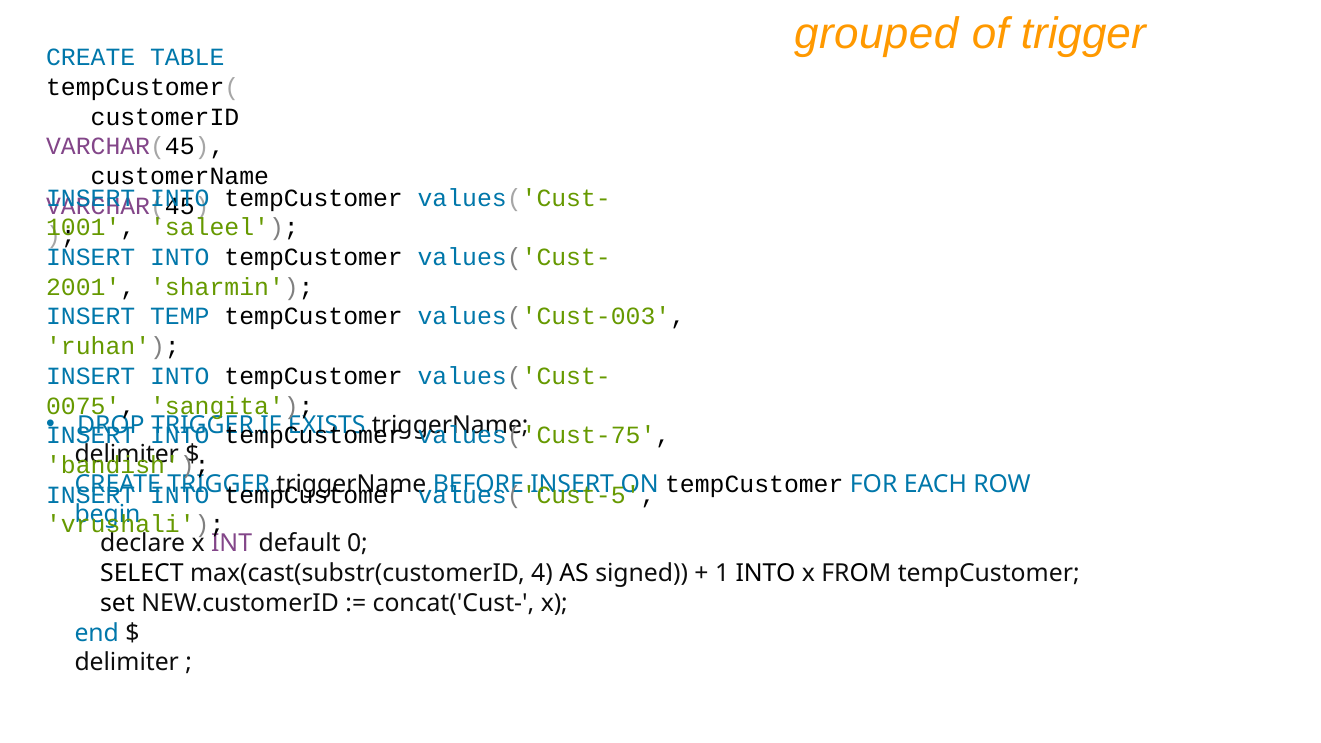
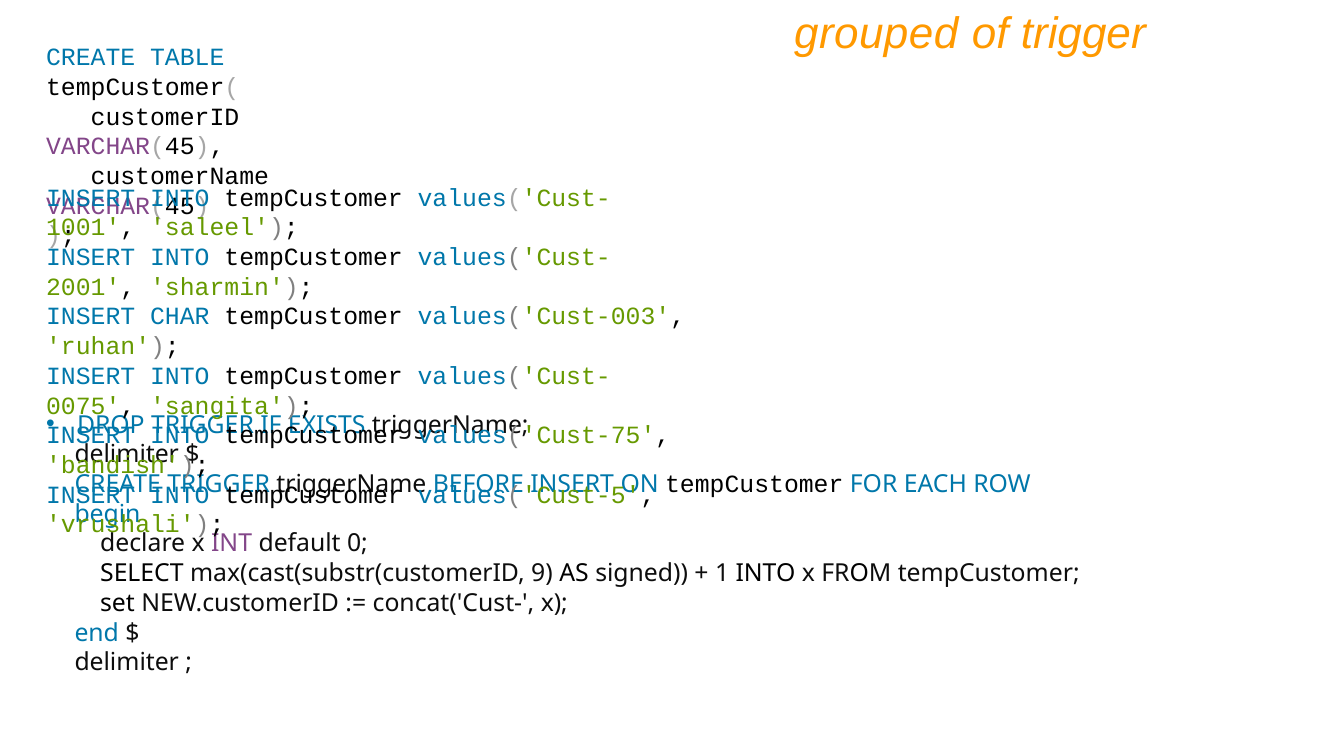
TEMP: TEMP -> CHAR
4: 4 -> 9
